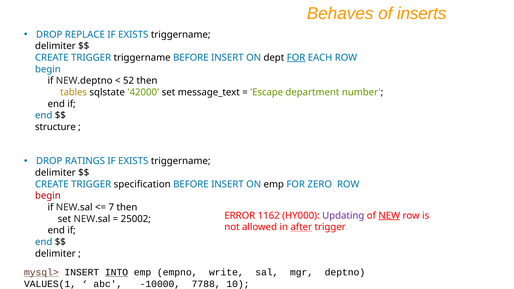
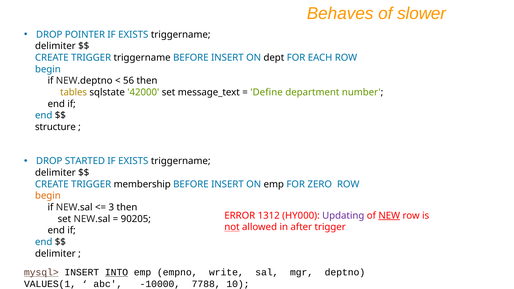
inserts: inserts -> slower
REPLACE: REPLACE -> POINTER
FOR at (296, 58) underline: present -> none
52: 52 -> 56
Escape: Escape -> Define
RATINGS: RATINGS -> STARTED
specification: specification -> membership
begin at (48, 196) colour: red -> orange
7: 7 -> 3
1162: 1162 -> 1312
25002: 25002 -> 90205
not underline: none -> present
after underline: present -> none
